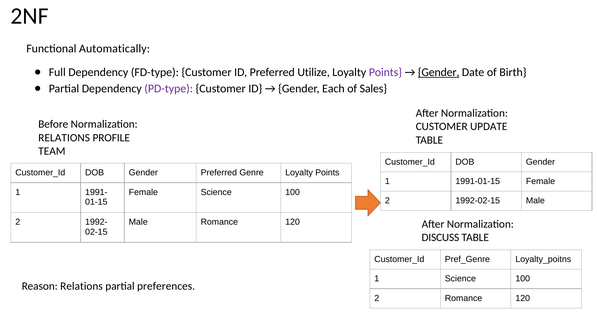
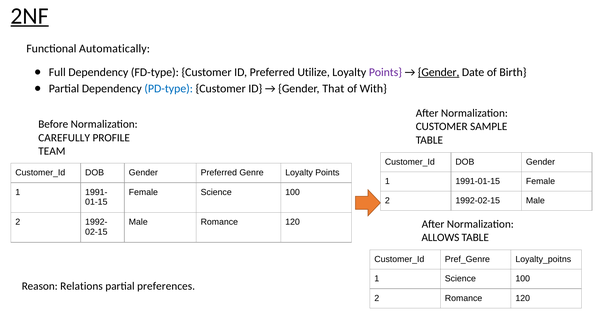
2NF underline: none -> present
PD-type colour: purple -> blue
Each: Each -> That
Sales: Sales -> With
UPDATE: UPDATE -> SAMPLE
RELATIONS at (64, 138): RELATIONS -> CAREFULLY
DISCUSS: DISCUSS -> ALLOWS
